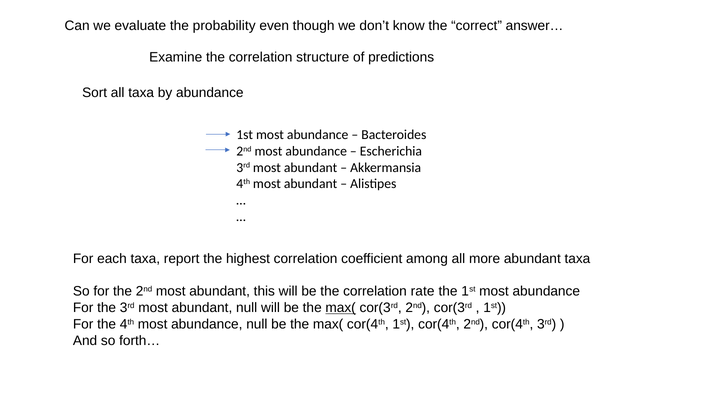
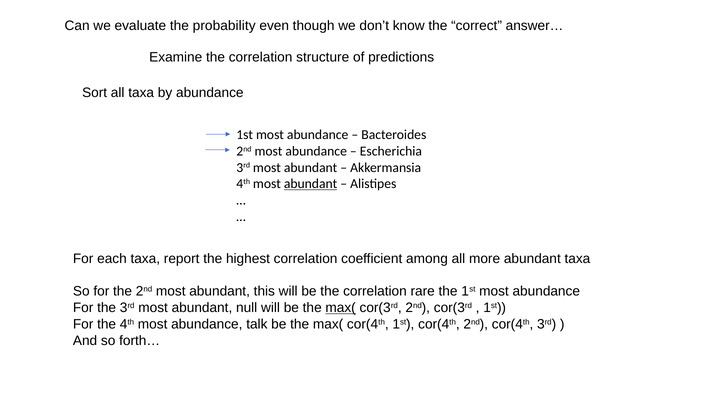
abundant at (311, 184) underline: none -> present
rate: rate -> rare
abundance null: null -> talk
